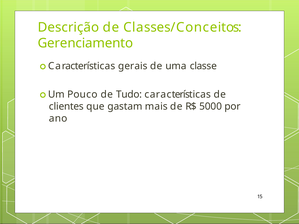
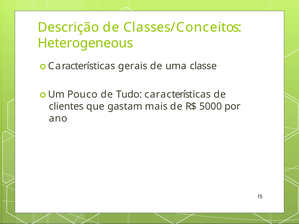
Gerenciamento: Gerenciamento -> Heterogeneous
